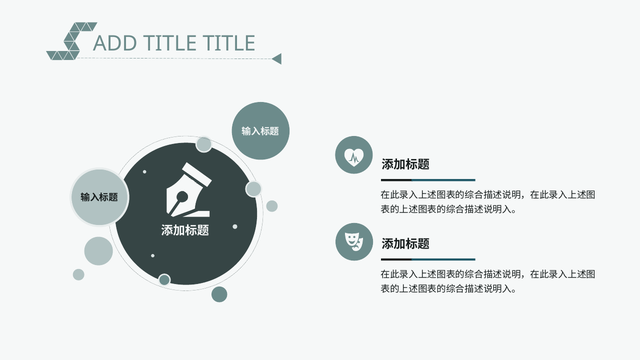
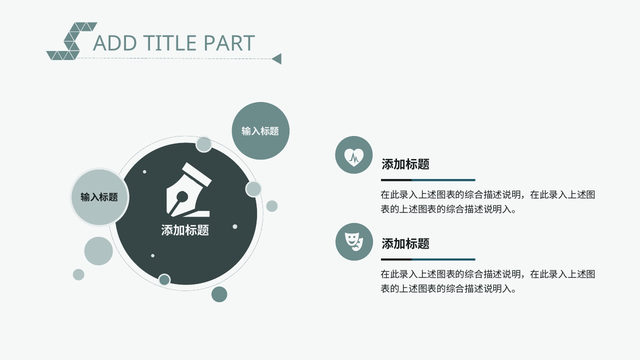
TITLE TITLE: TITLE -> PART
